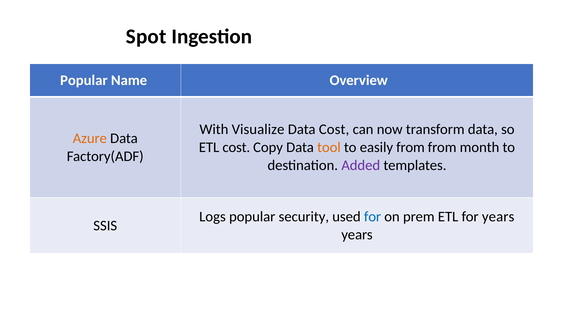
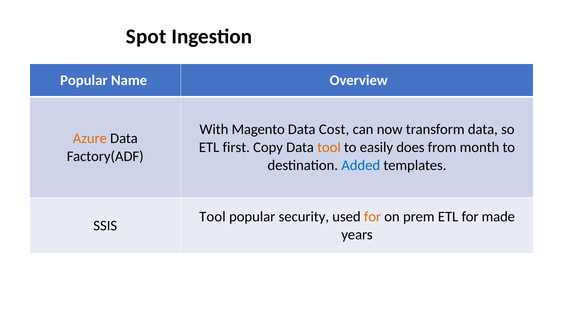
Visualize: Visualize -> Magento
ETL cost: cost -> first
easily from: from -> does
Added colour: purple -> blue
Logs at (212, 216): Logs -> Tool
for at (373, 216) colour: blue -> orange
for years: years -> made
